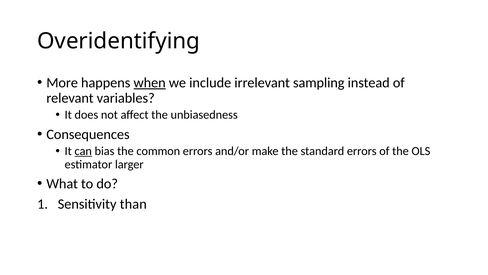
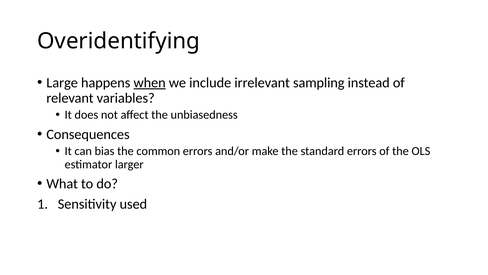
More: More -> Large
can underline: present -> none
than: than -> used
